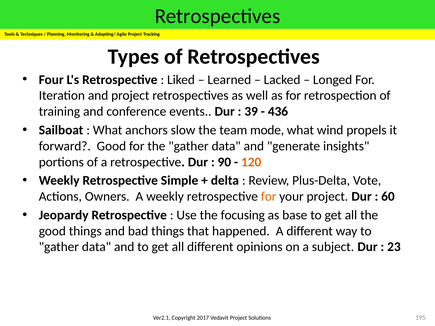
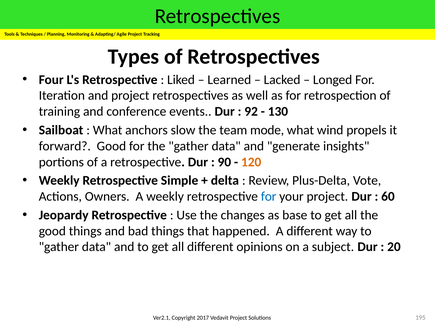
39: 39 -> 92
436: 436 -> 130
for at (269, 197) colour: orange -> blue
focusing: focusing -> changes
23: 23 -> 20
